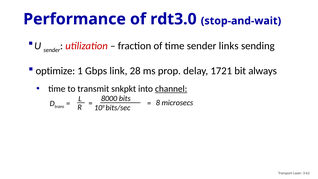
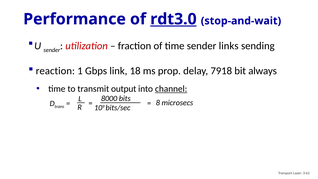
rdt3.0 underline: none -> present
optimize: optimize -> reaction
28: 28 -> 18
1721: 1721 -> 7918
snkpkt: snkpkt -> output
